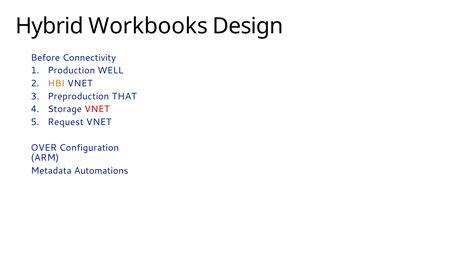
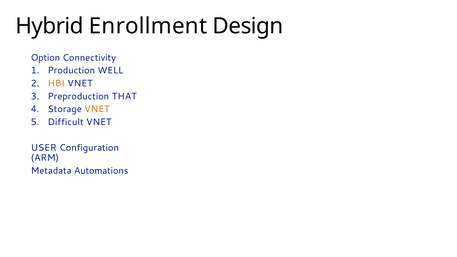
Workbooks: Workbooks -> Enrollment
Before: Before -> Option
VNET at (97, 109) colour: red -> orange
Request: Request -> Difficult
OVER: OVER -> USER
